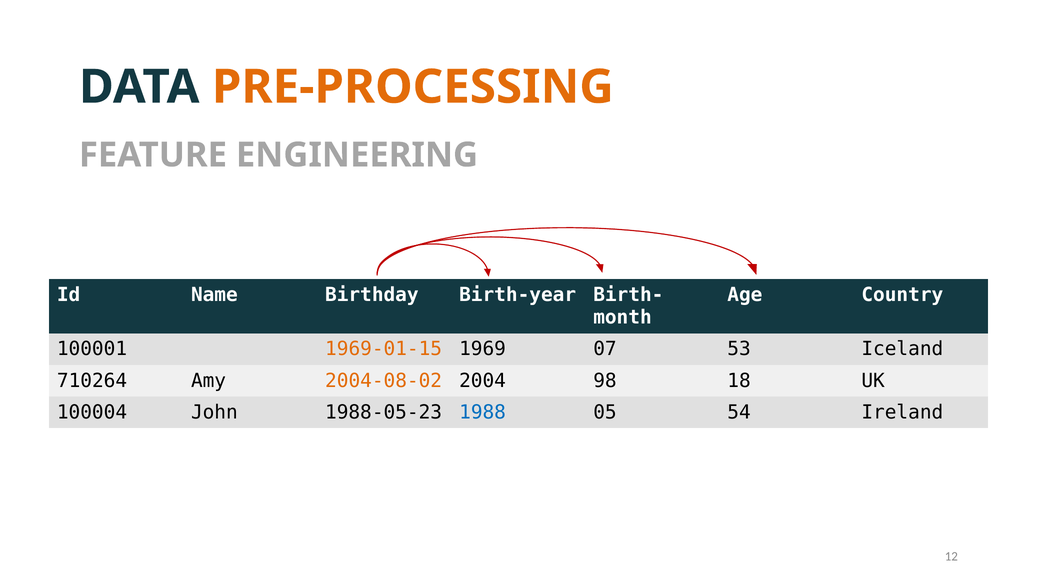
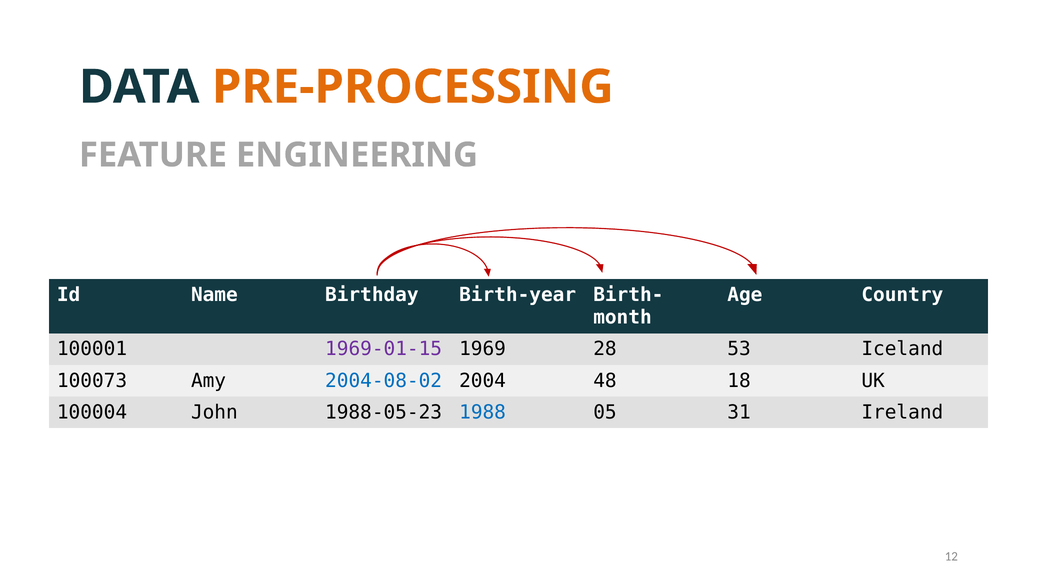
1969-01-15 colour: orange -> purple
07: 07 -> 28
710264: 710264 -> 100073
2004-08-02 colour: orange -> blue
98: 98 -> 48
54: 54 -> 31
